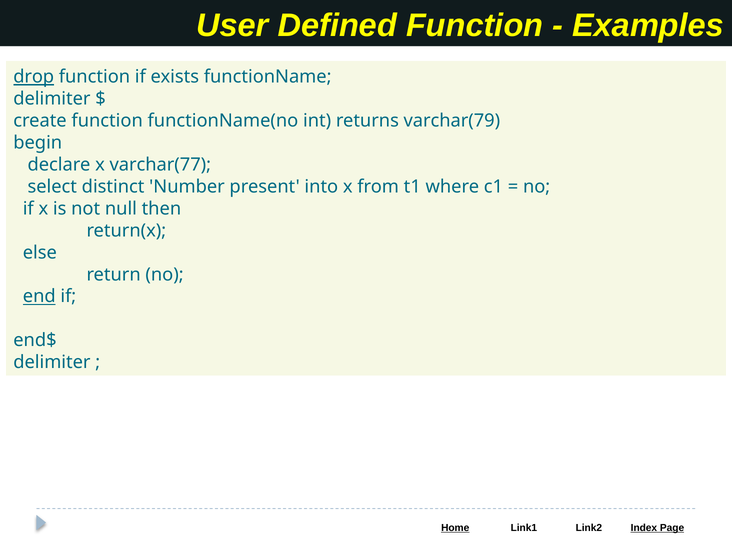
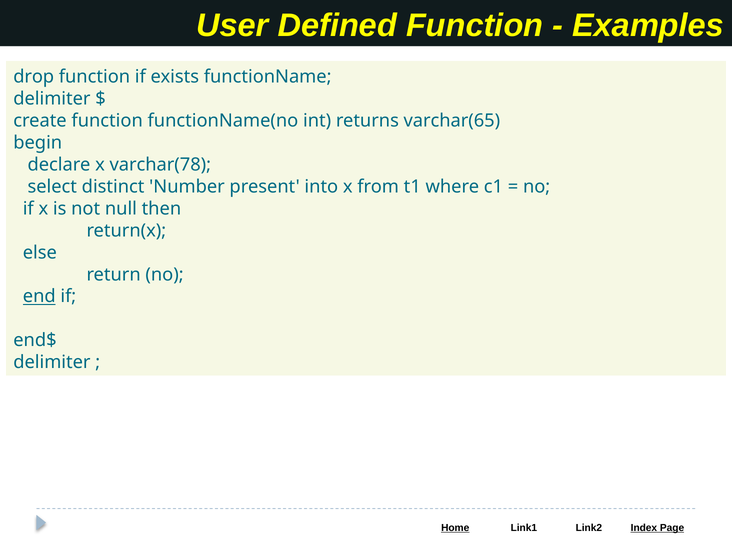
drop underline: present -> none
varchar(79: varchar(79 -> varchar(65
varchar(77: varchar(77 -> varchar(78
